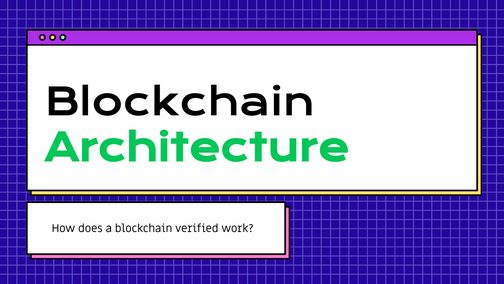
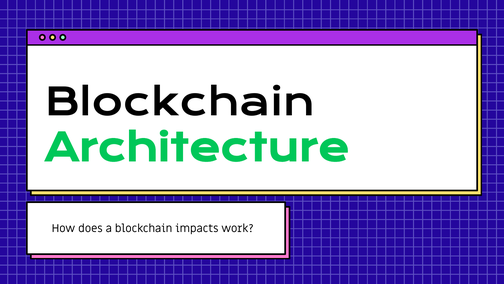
verified: verified -> impacts
